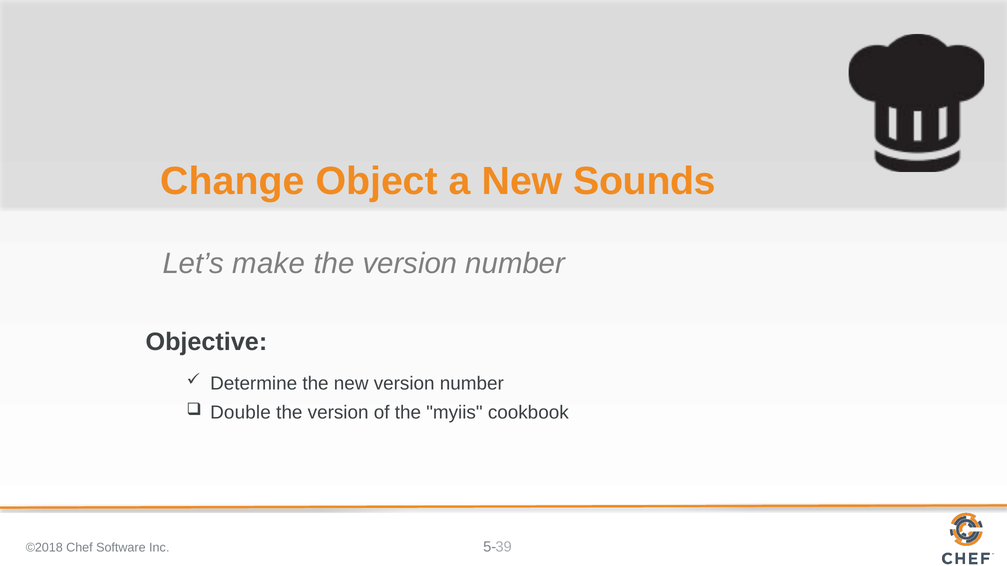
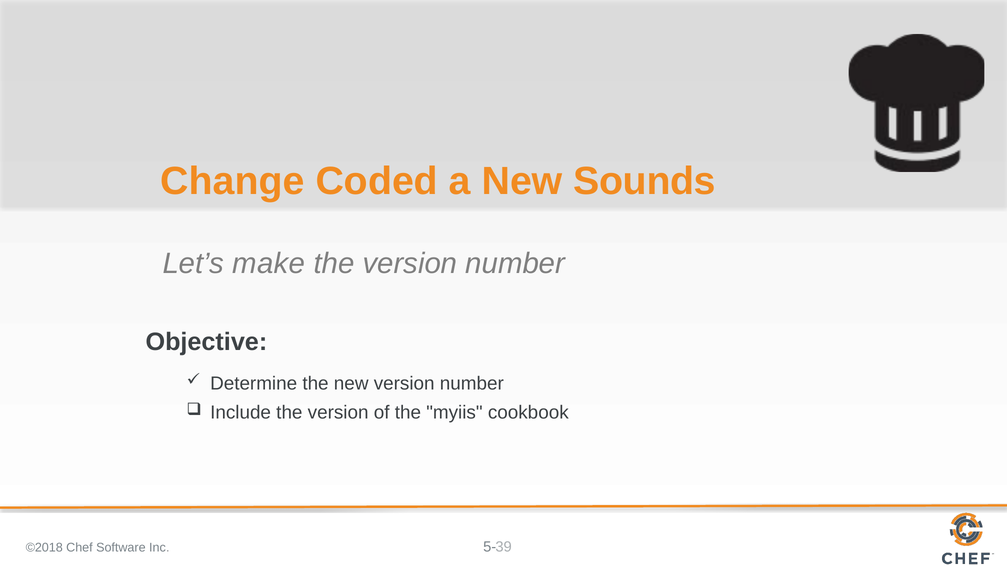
Object: Object -> Coded
Double: Double -> Include
